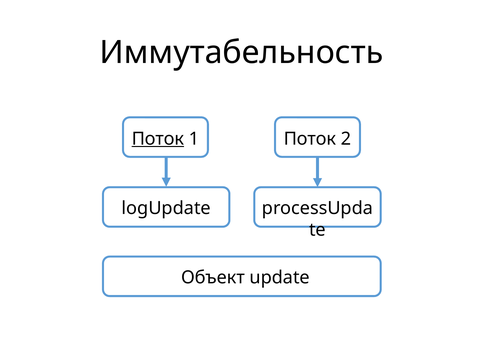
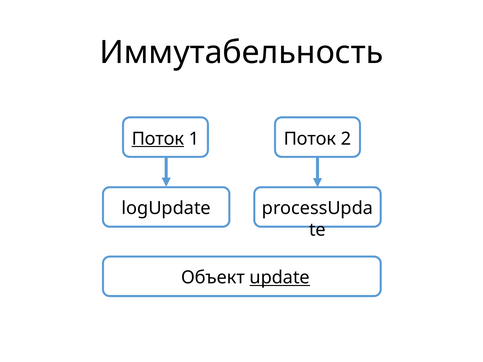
update underline: none -> present
